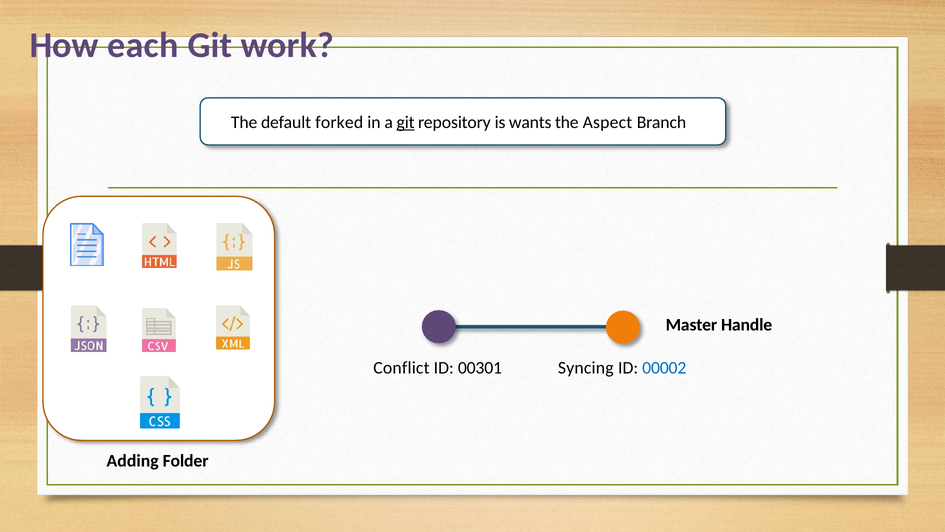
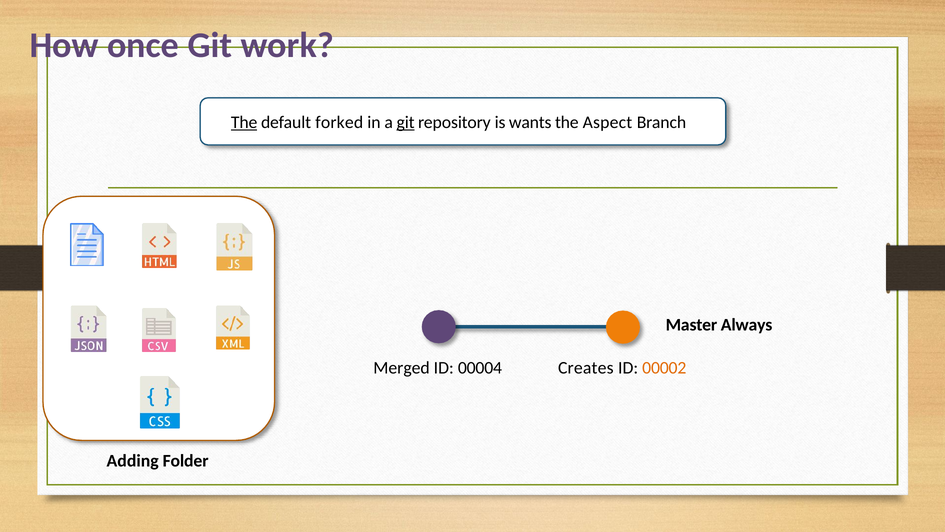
each: each -> once
The at (244, 122) underline: none -> present
Handle: Handle -> Always
Conflict: Conflict -> Merged
00301: 00301 -> 00004
Syncing: Syncing -> Creates
00002 colour: blue -> orange
